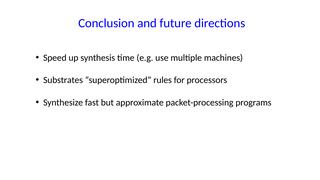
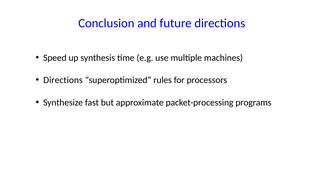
Substrates at (63, 80): Substrates -> Directions
